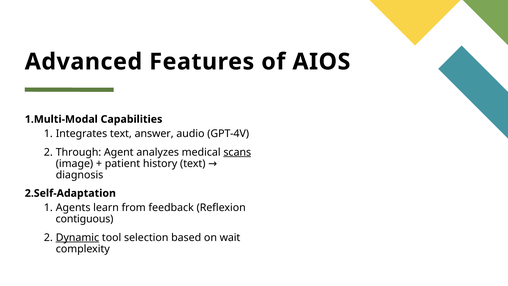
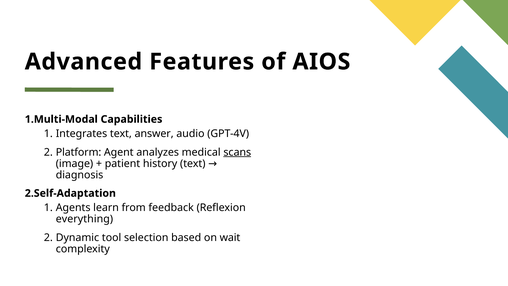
Through: Through -> Platform
contiguous: contiguous -> everything
Dynamic underline: present -> none
